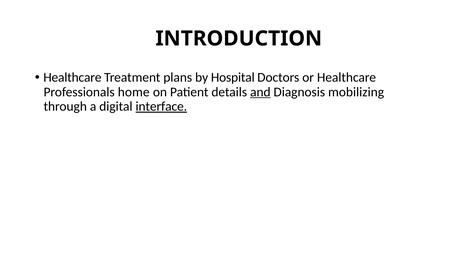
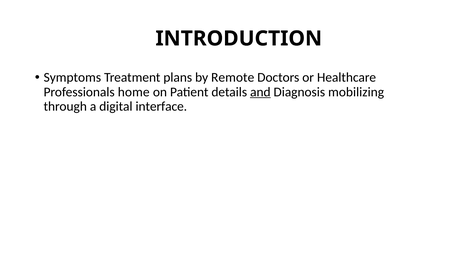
Healthcare at (72, 78): Healthcare -> Symptoms
Hospital: Hospital -> Remote
interface underline: present -> none
